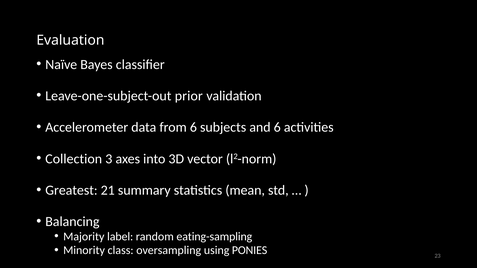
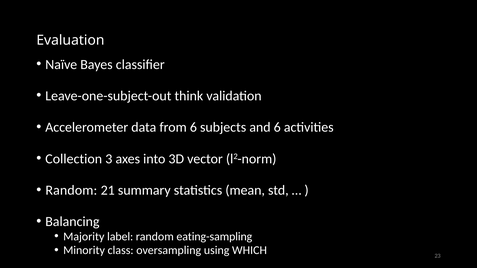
prior: prior -> think
Greatest at (71, 190): Greatest -> Random
PONIES: PONIES -> WHICH
